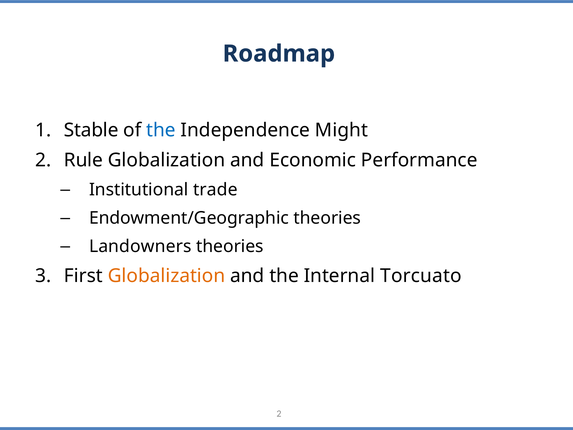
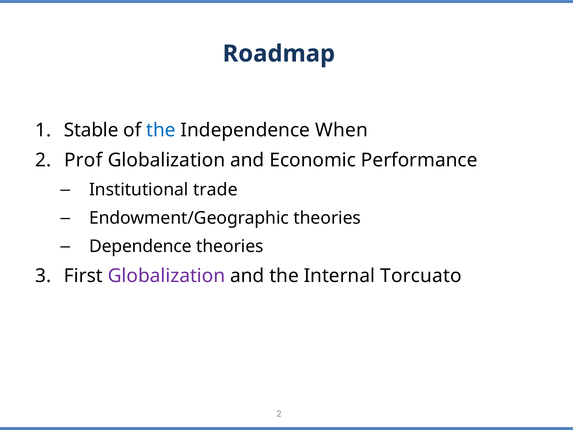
Might: Might -> When
Rule: Rule -> Prof
Landowners: Landowners -> Dependence
Globalization at (166, 276) colour: orange -> purple
